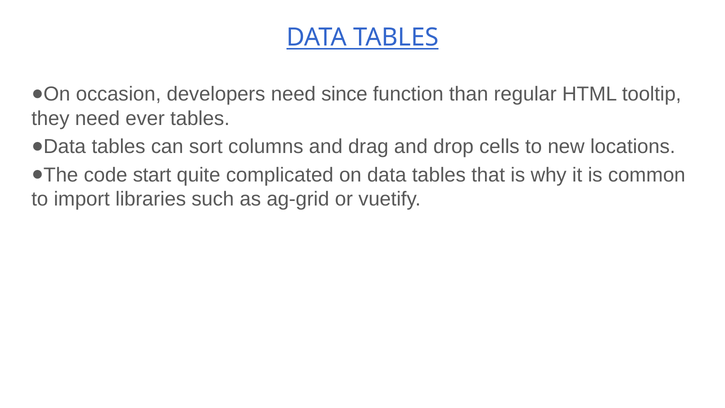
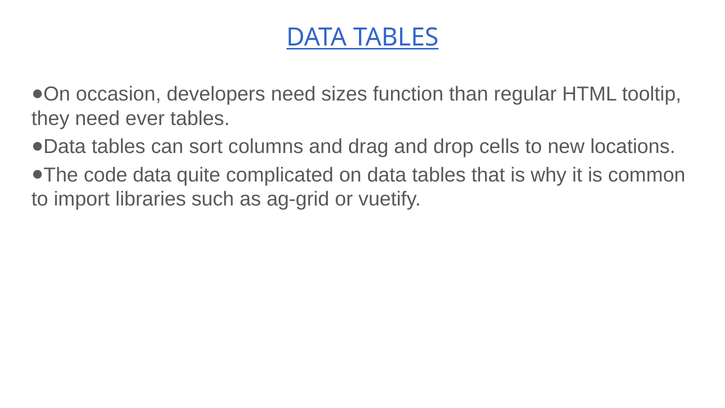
since: since -> sizes
code start: start -> data
